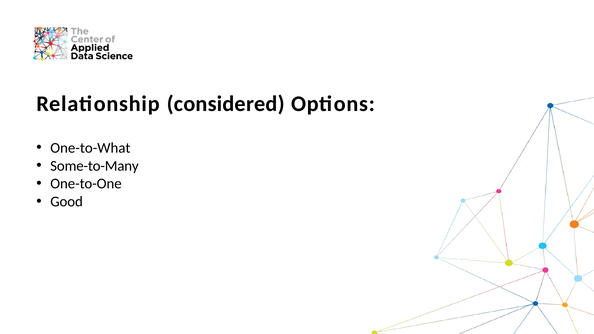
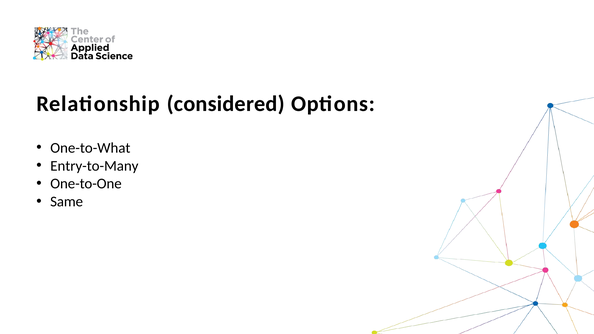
Some-to-Many: Some-to-Many -> Entry-to-Many
Good: Good -> Same
